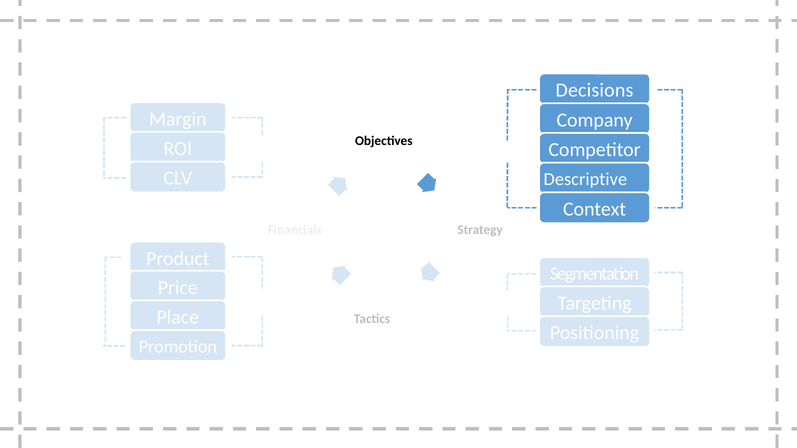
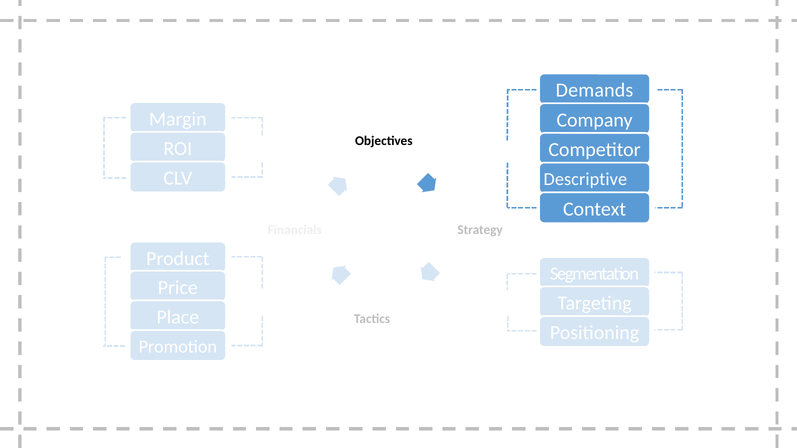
Decisions: Decisions -> Demands
